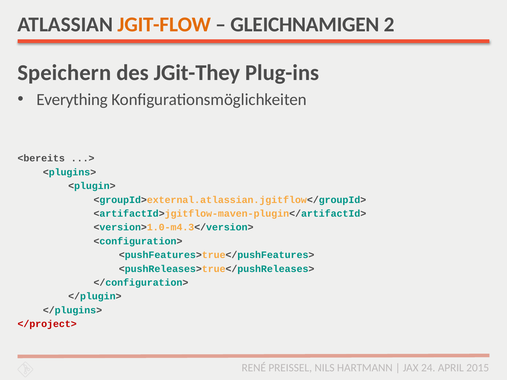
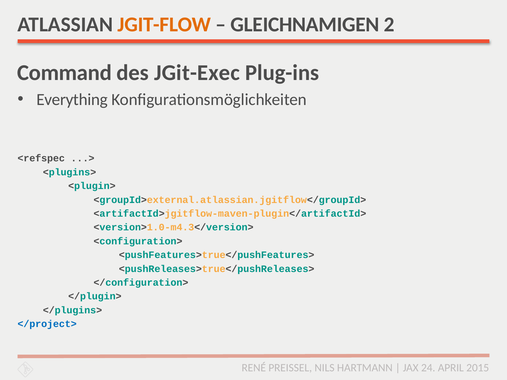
Speichern: Speichern -> Command
JGit-They: JGit-They -> JGit-Exec
<bereits: <bereits -> <refspec
</project> colour: red -> blue
